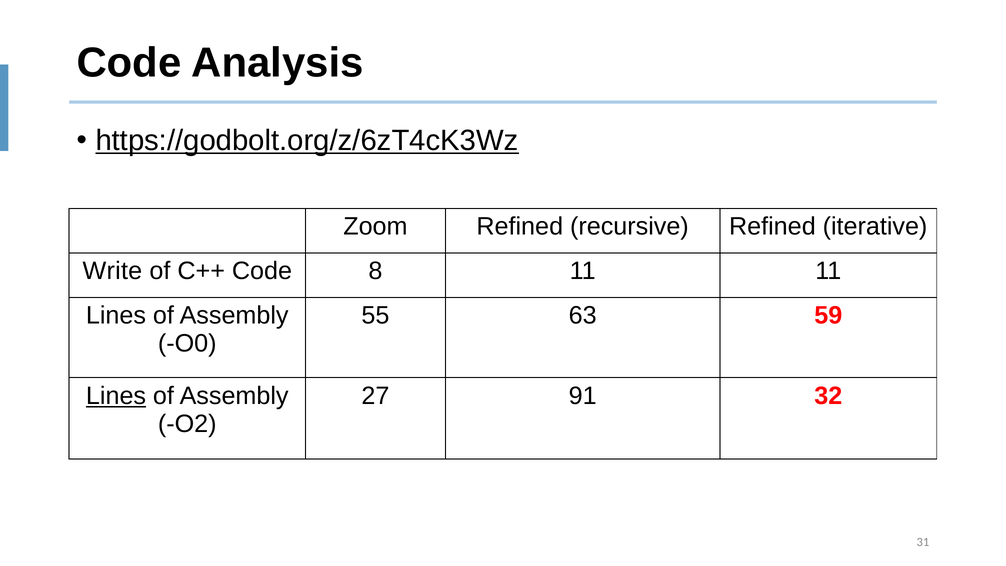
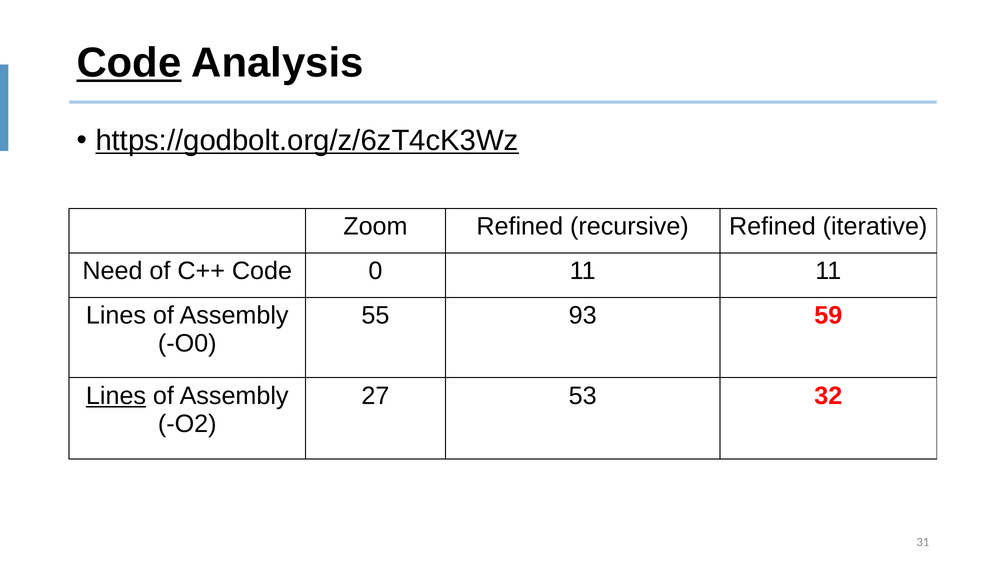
Code at (129, 63) underline: none -> present
Write: Write -> Need
8: 8 -> 0
63: 63 -> 93
91: 91 -> 53
